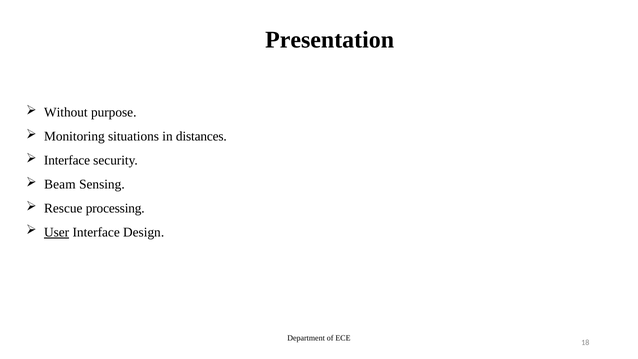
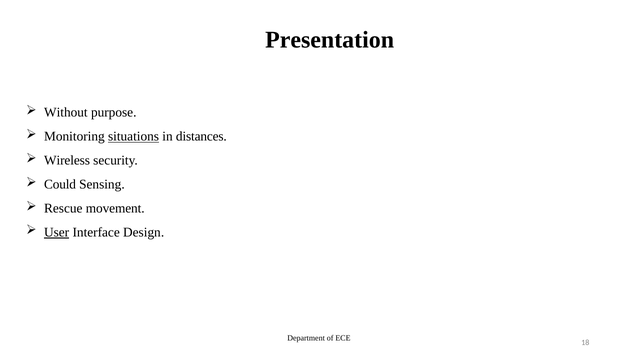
situations underline: none -> present
Interface at (67, 160): Interface -> Wireless
Beam: Beam -> Could
processing: processing -> movement
